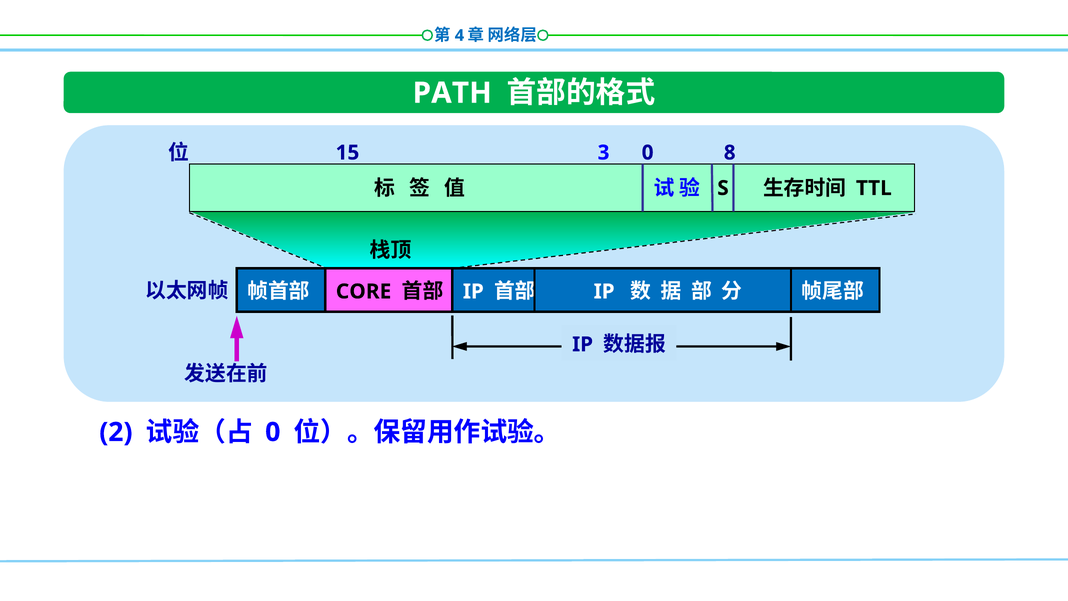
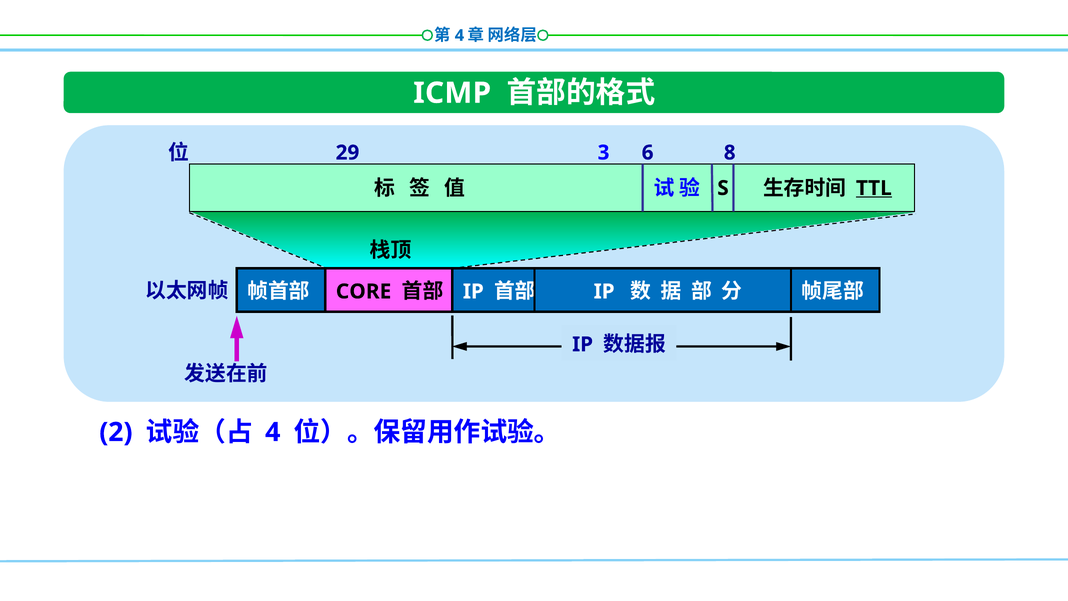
PATH: PATH -> ICMP
15: 15 -> 29
3 0: 0 -> 6
TTL underline: none -> present
0 at (273, 432): 0 -> 4
